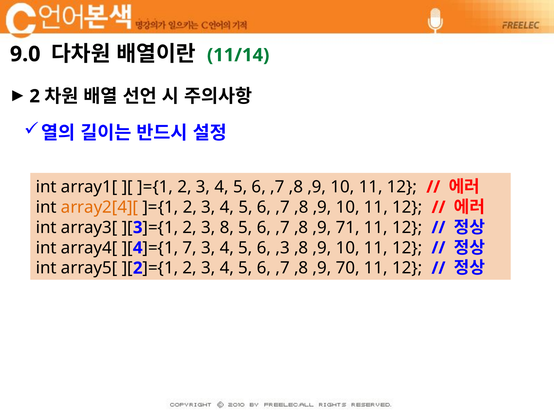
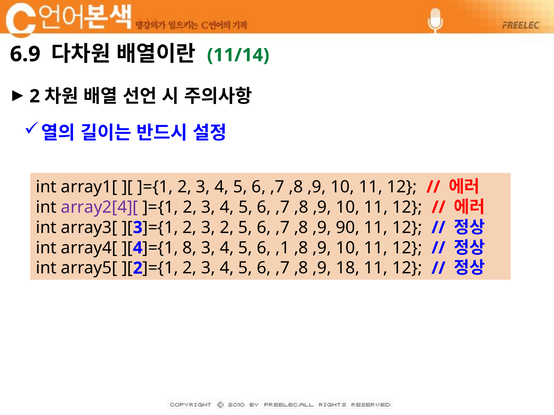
9.0: 9.0 -> 6.9
array2[4][ colour: orange -> purple
3 8: 8 -> 2
71: 71 -> 90
7: 7 -> 8
,3: ,3 -> ,1
70: 70 -> 18
